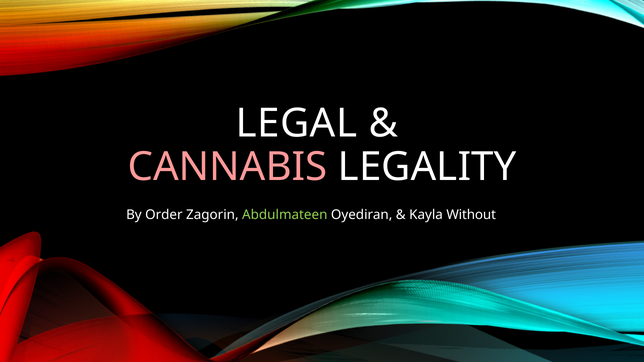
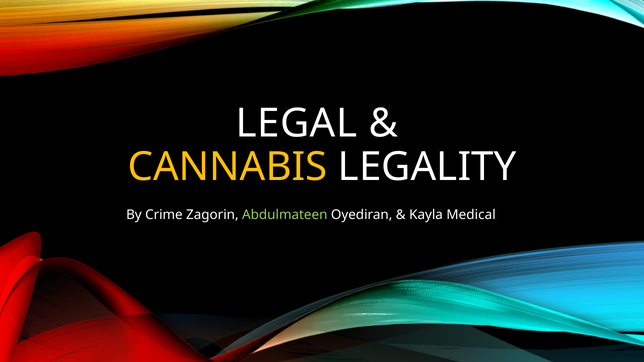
CANNABIS colour: pink -> yellow
Order: Order -> Crime
Without: Without -> Medical
